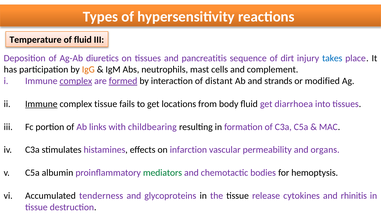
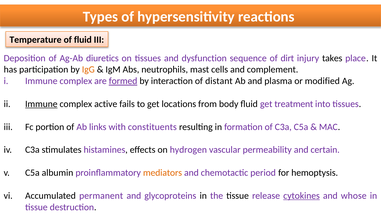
pancreatitis: pancreatitis -> dysfunction
takes colour: blue -> black
complex at (76, 81) underline: present -> none
strands: strands -> plasma
complex tissue: tissue -> active
diarrhoea: diarrhoea -> treatment
childbearing: childbearing -> constituents
infarction: infarction -> hydrogen
organs: organs -> certain
mediators colour: green -> orange
bodies: bodies -> period
tenderness: tenderness -> permanent
cytokines underline: none -> present
rhinitis: rhinitis -> whose
